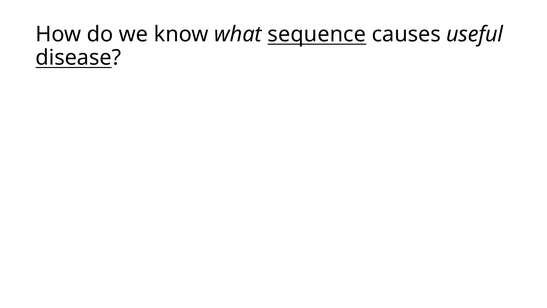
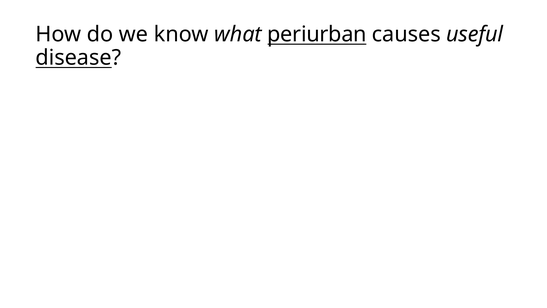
sequence: sequence -> periurban
